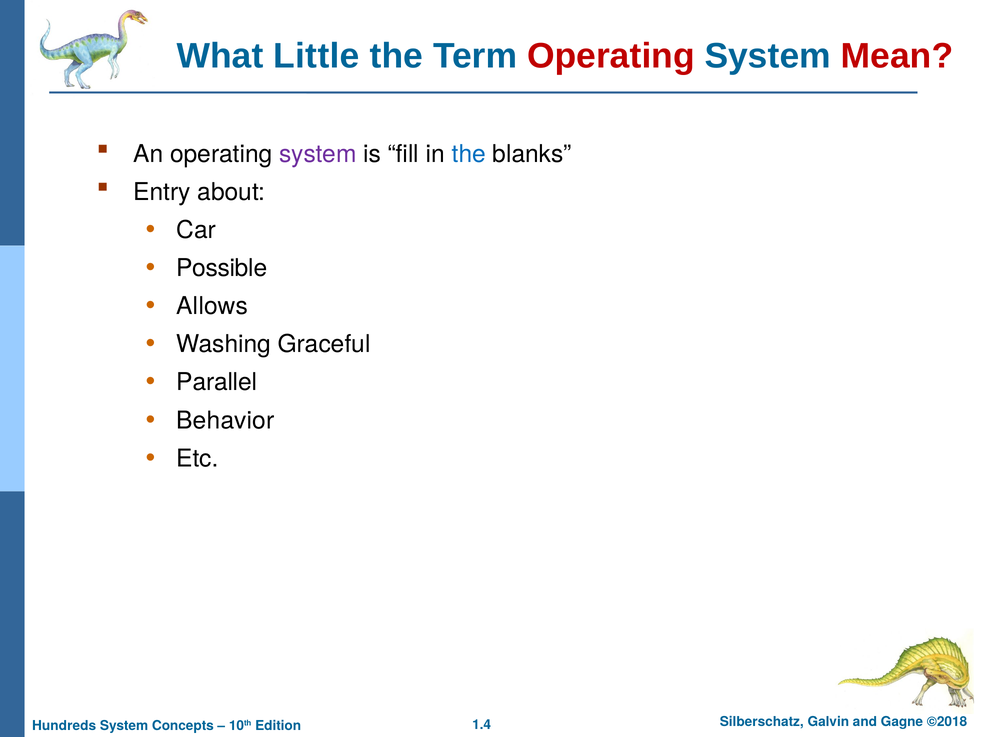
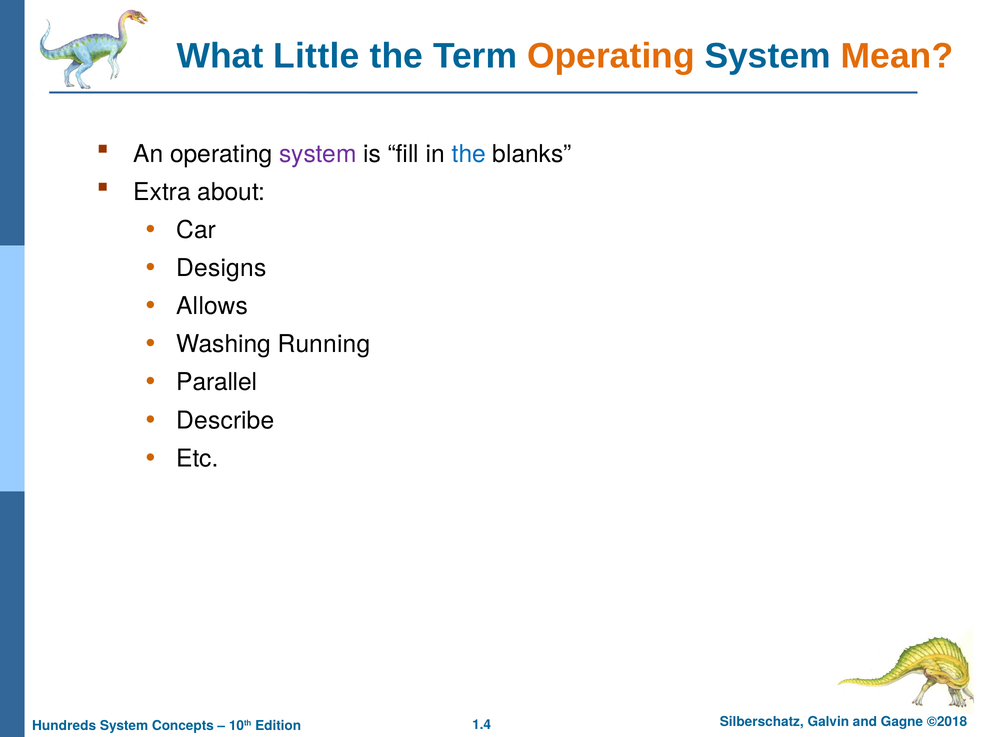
Operating at (611, 56) colour: red -> orange
Mean colour: red -> orange
Entry: Entry -> Extra
Possible: Possible -> Designs
Graceful: Graceful -> Running
Behavior: Behavior -> Describe
